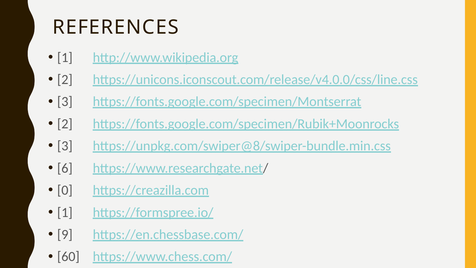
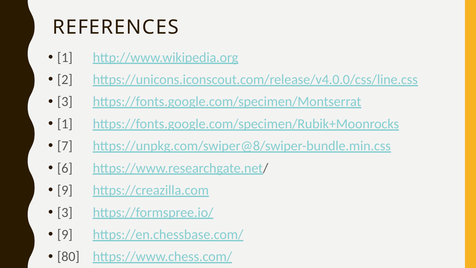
2 at (65, 124): 2 -> 1
3 at (65, 146): 3 -> 7
0 at (65, 190): 0 -> 9
1 at (65, 212): 1 -> 3
60: 60 -> 80
